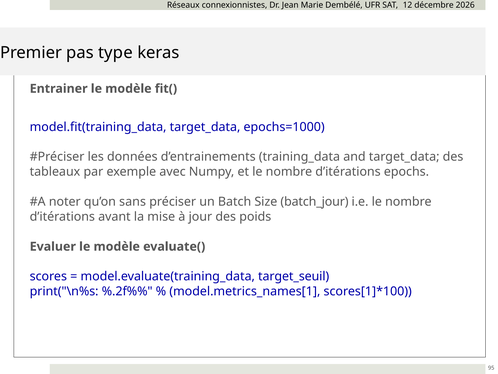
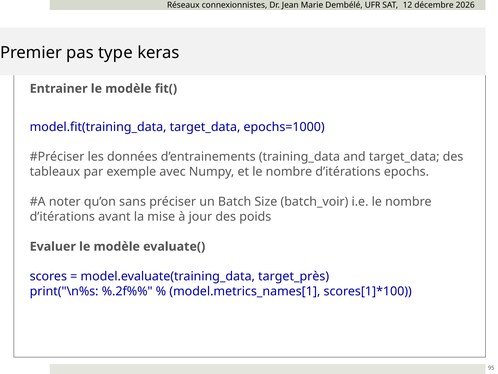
batch_jour: batch_jour -> batch_voir
target_seuil: target_seuil -> target_près
